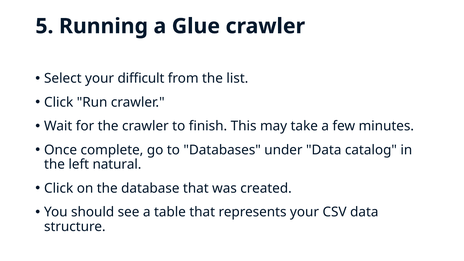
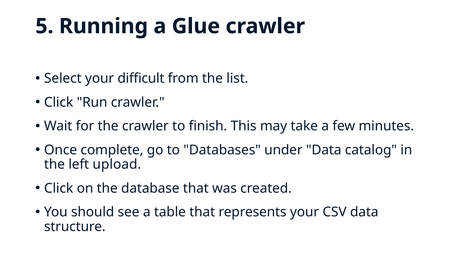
natural: natural -> upload
